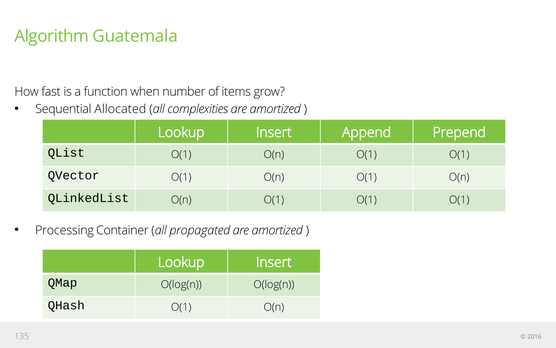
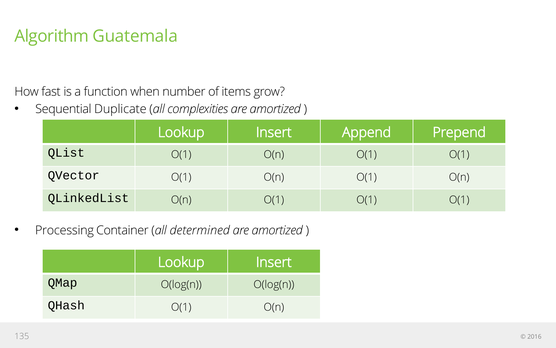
Allocated: Allocated -> Duplicate
propagated: propagated -> determined
